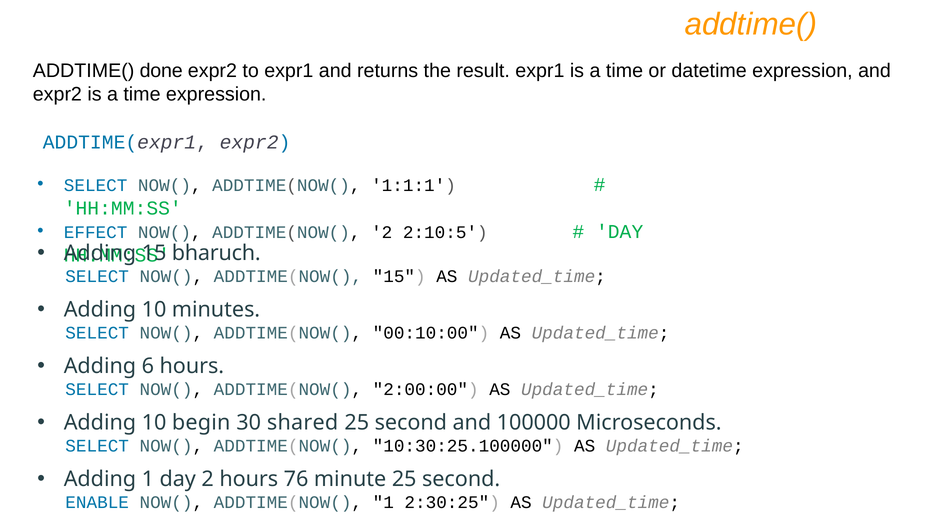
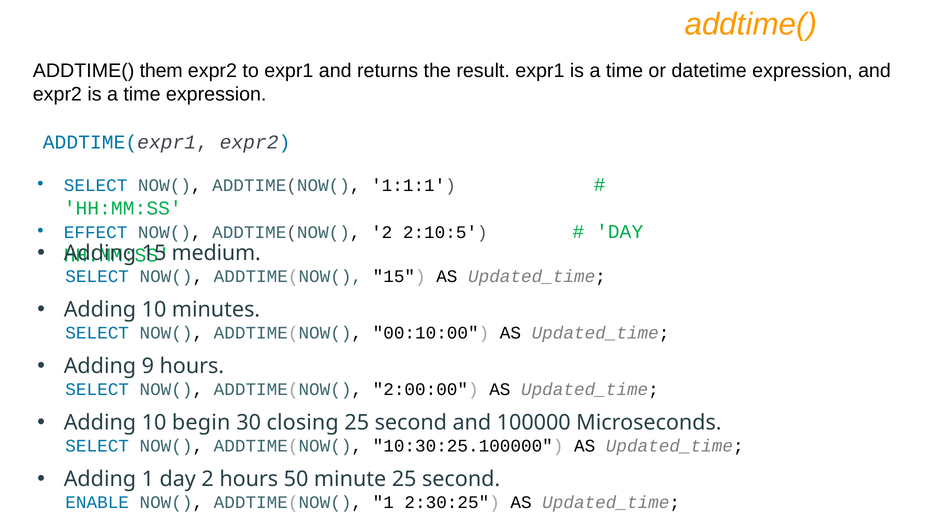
done: done -> them
bharuch: bharuch -> medium
6: 6 -> 9
shared: shared -> closing
76: 76 -> 50
